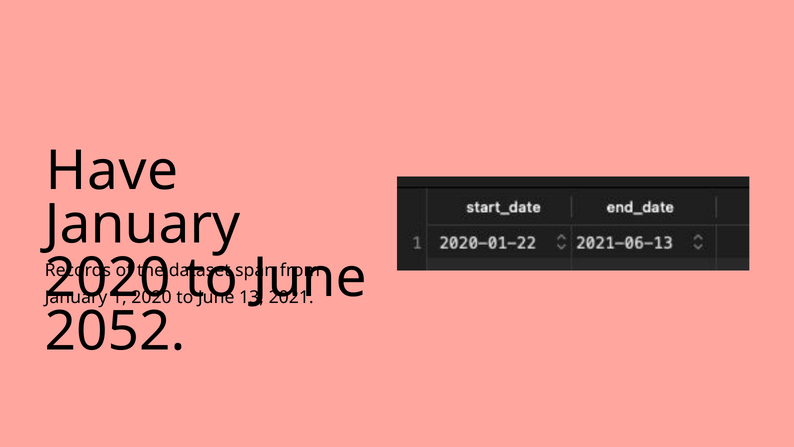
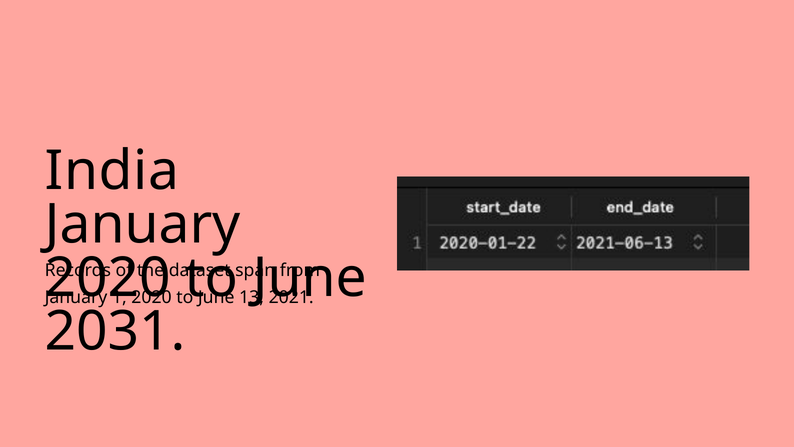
Have: Have -> India
2052: 2052 -> 2031
